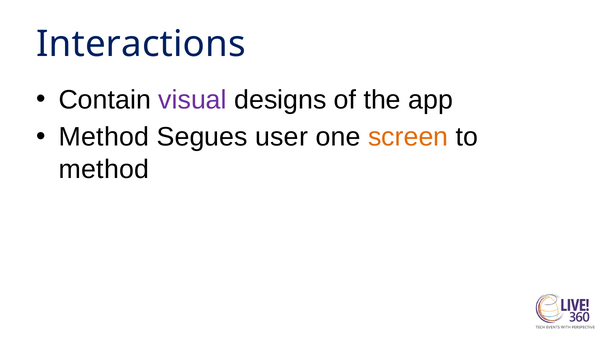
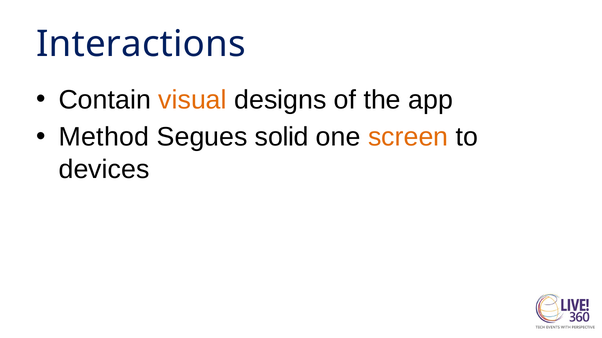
visual colour: purple -> orange
user: user -> solid
method at (104, 170): method -> devices
